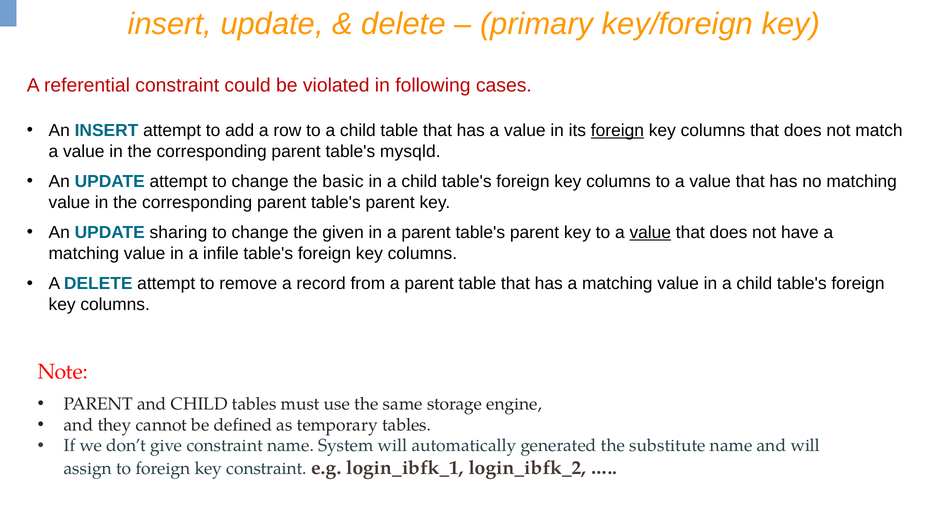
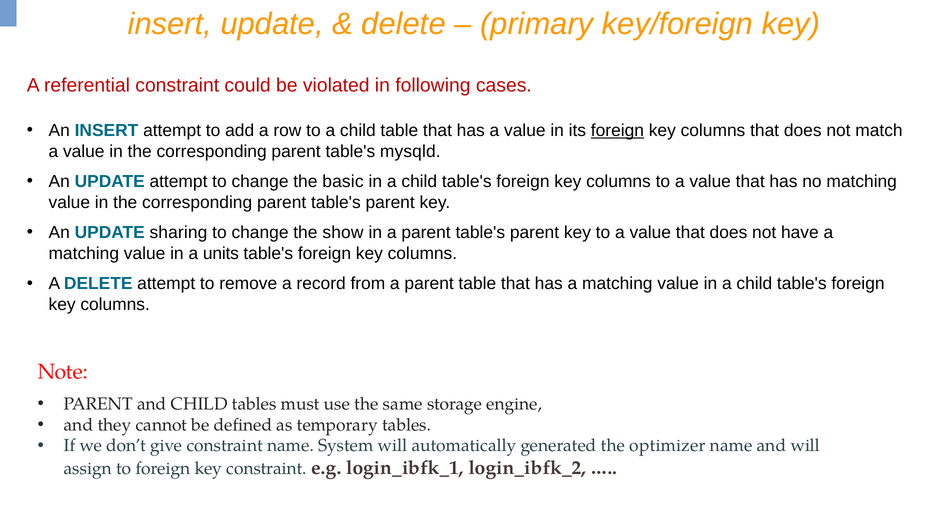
given: given -> show
value at (650, 232) underline: present -> none
infile: infile -> units
substitute: substitute -> optimizer
